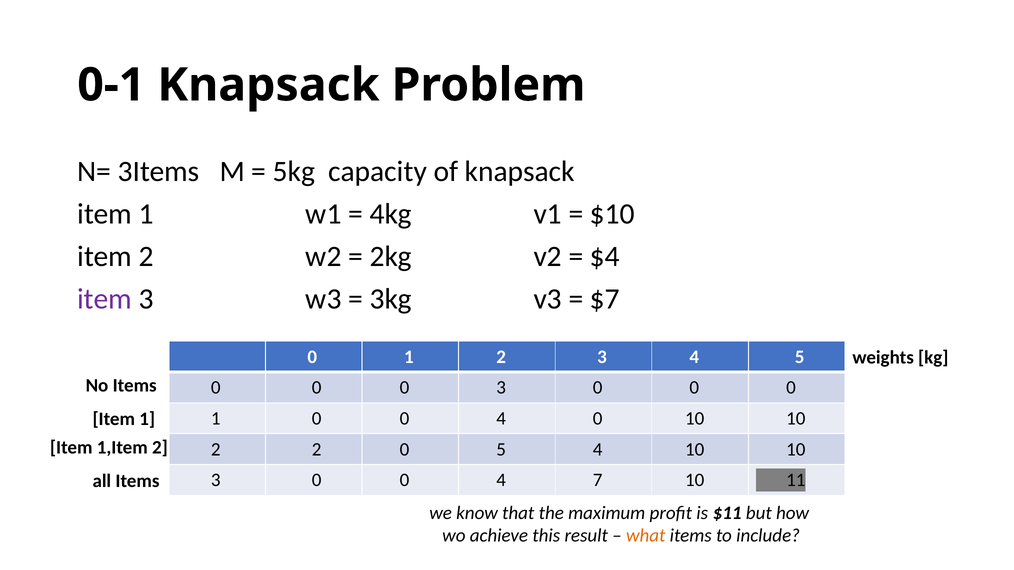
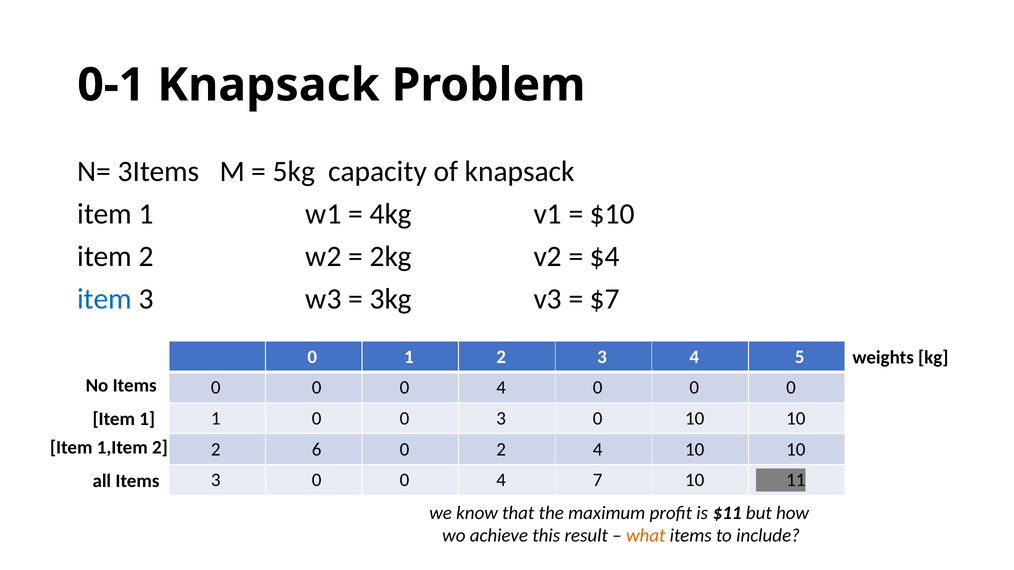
item at (105, 299) colour: purple -> blue
0 0 0 3: 3 -> 4
1 0 0 4: 4 -> 3
2 2: 2 -> 6
0 5: 5 -> 2
